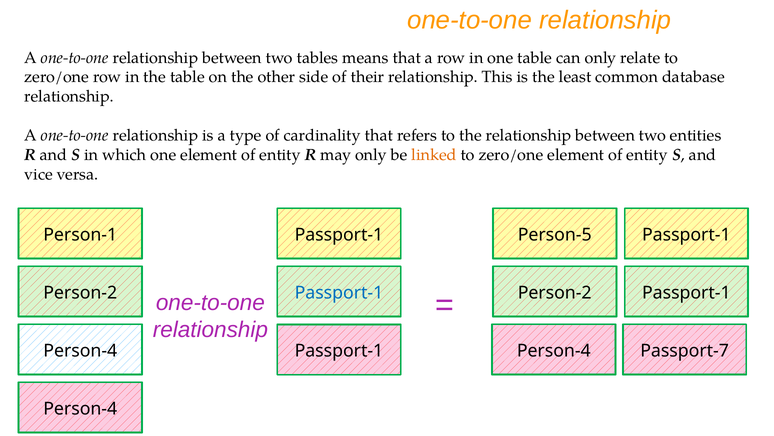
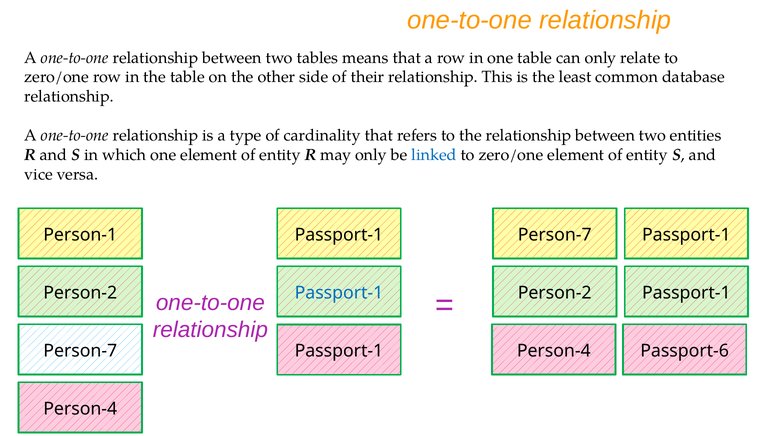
linked colour: orange -> blue
Person-1 Passport-1 Person-5: Person-5 -> Person-7
Person-4 at (80, 350): Person-4 -> Person-7
Passport-7: Passport-7 -> Passport-6
